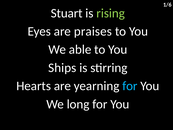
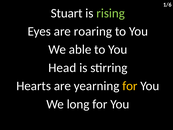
praises: praises -> roaring
Ships: Ships -> Head
for at (130, 86) colour: light blue -> yellow
